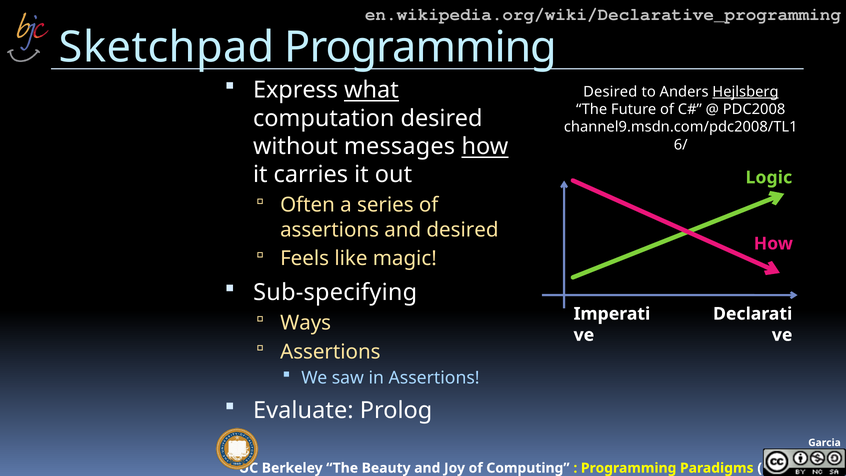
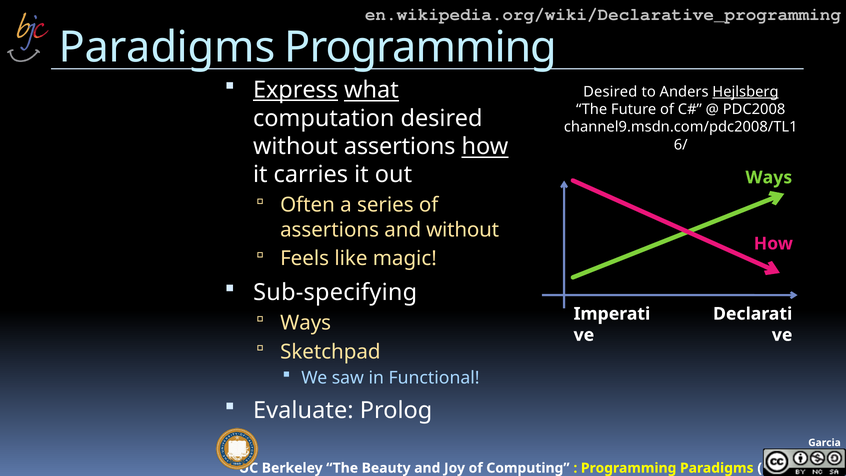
Sketchpad at (167, 48): Sketchpad -> Paradigms
Express underline: none -> present
without messages: messages -> assertions
Logic at (769, 177): Logic -> Ways
and desired: desired -> without
Assertions at (330, 352): Assertions -> Sketchpad
in Assertions: Assertions -> Functional
